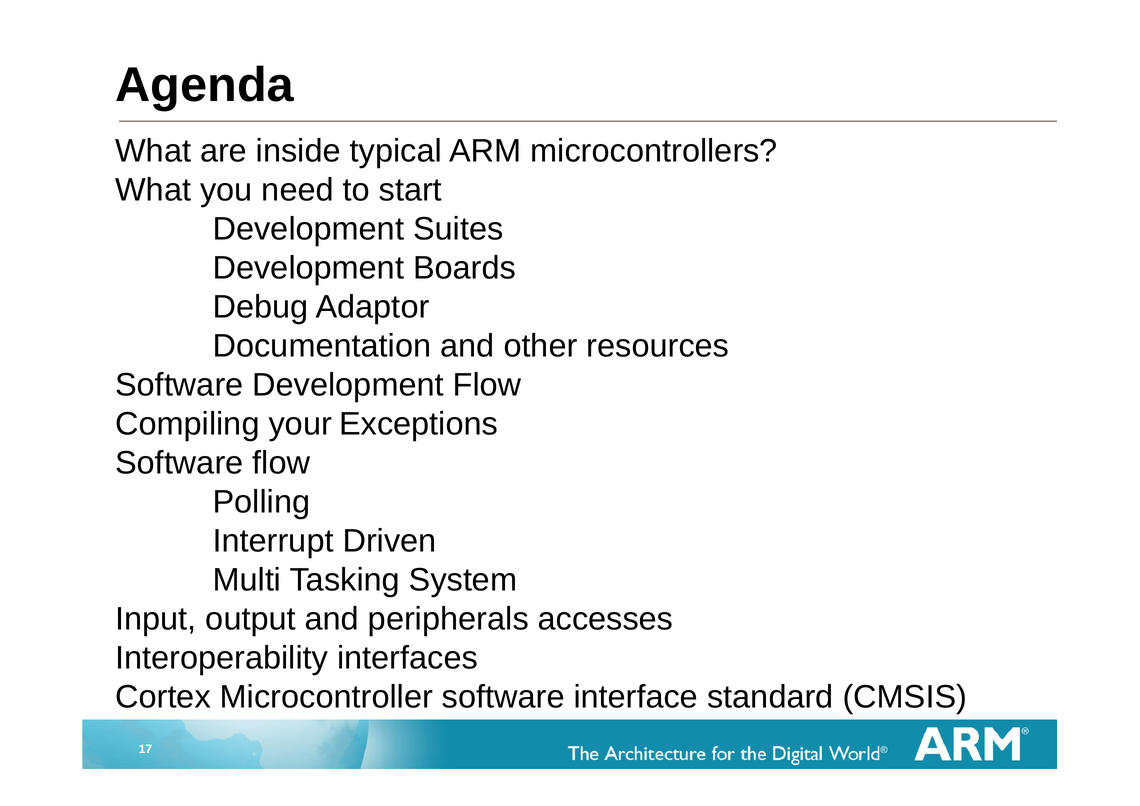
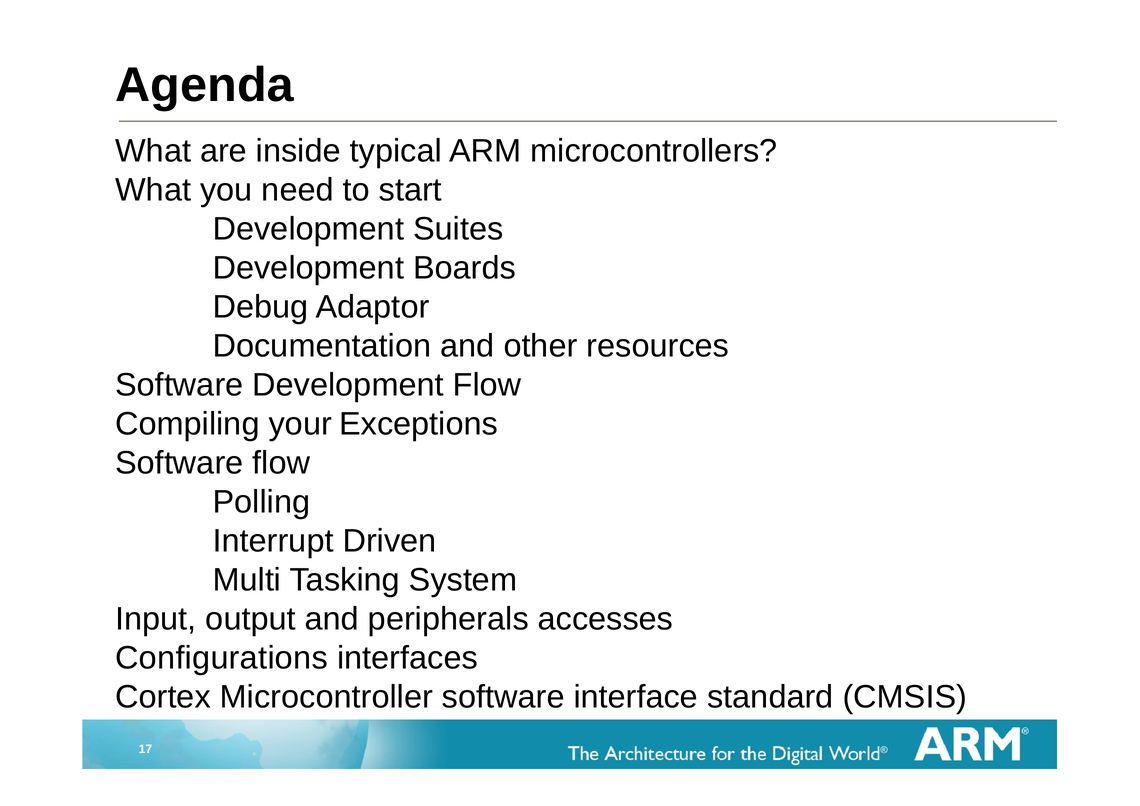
Interoperability: Interoperability -> Configurations
